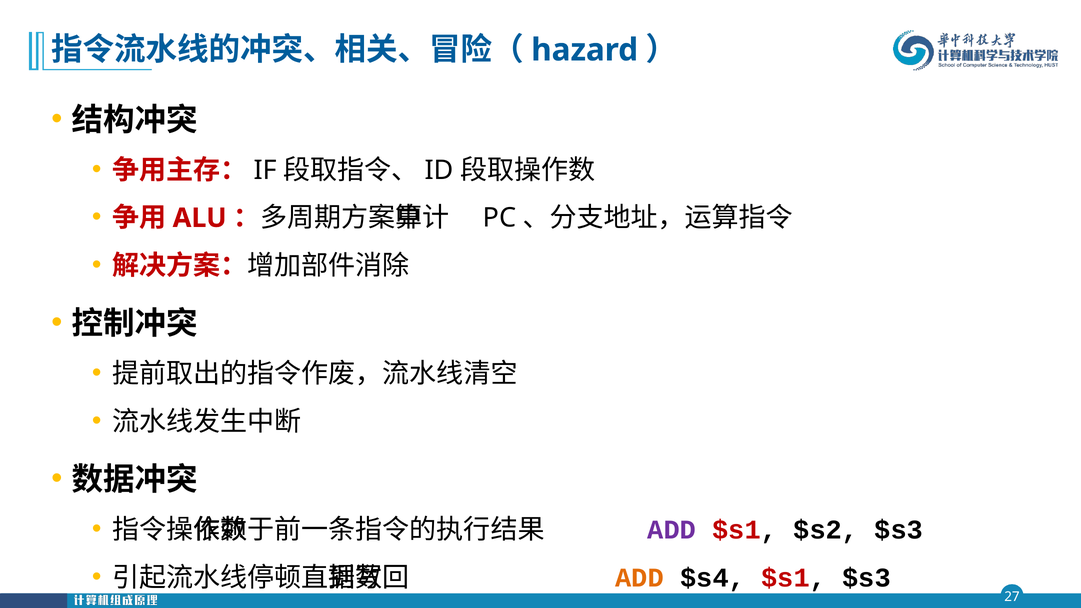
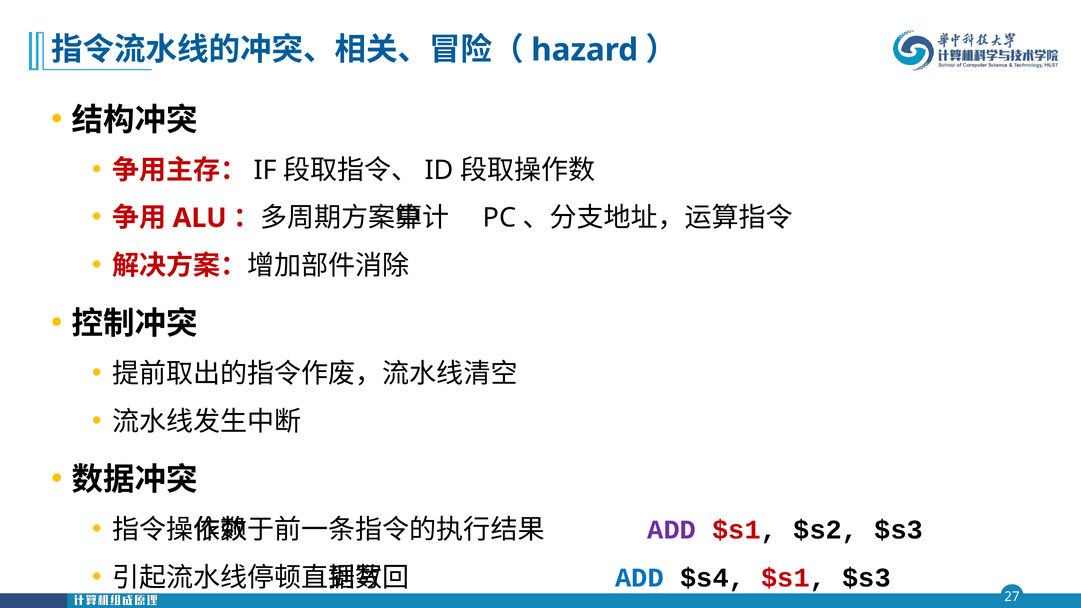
ADD at (640, 578) colour: orange -> blue
